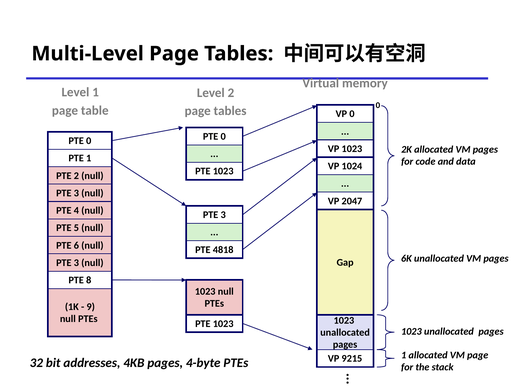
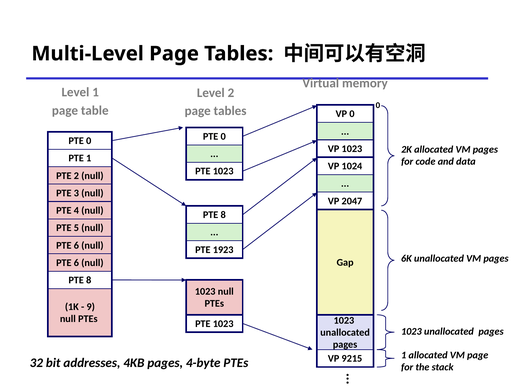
3 at (223, 215): 3 -> 8
4818: 4818 -> 1923
3 at (76, 263): 3 -> 6
